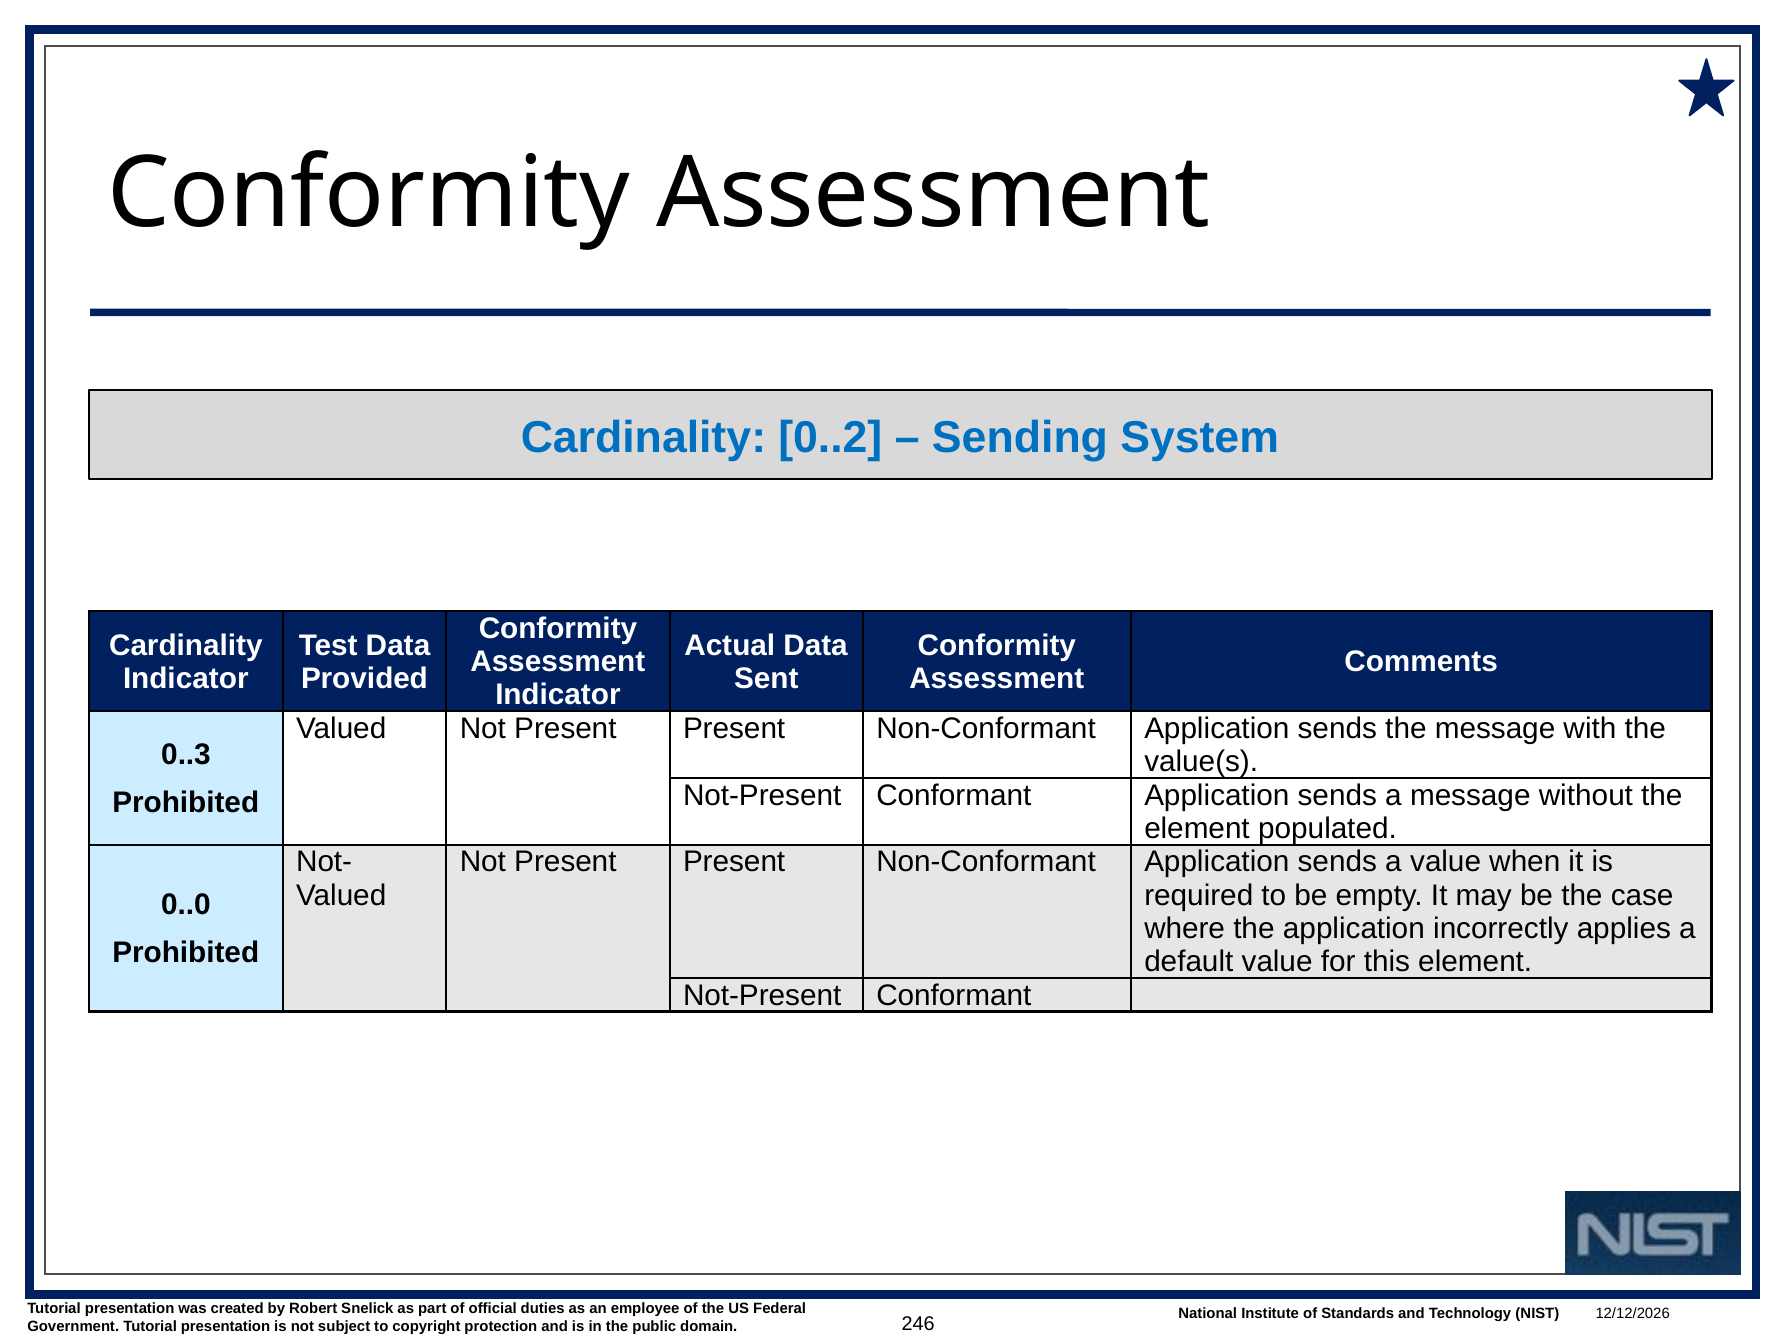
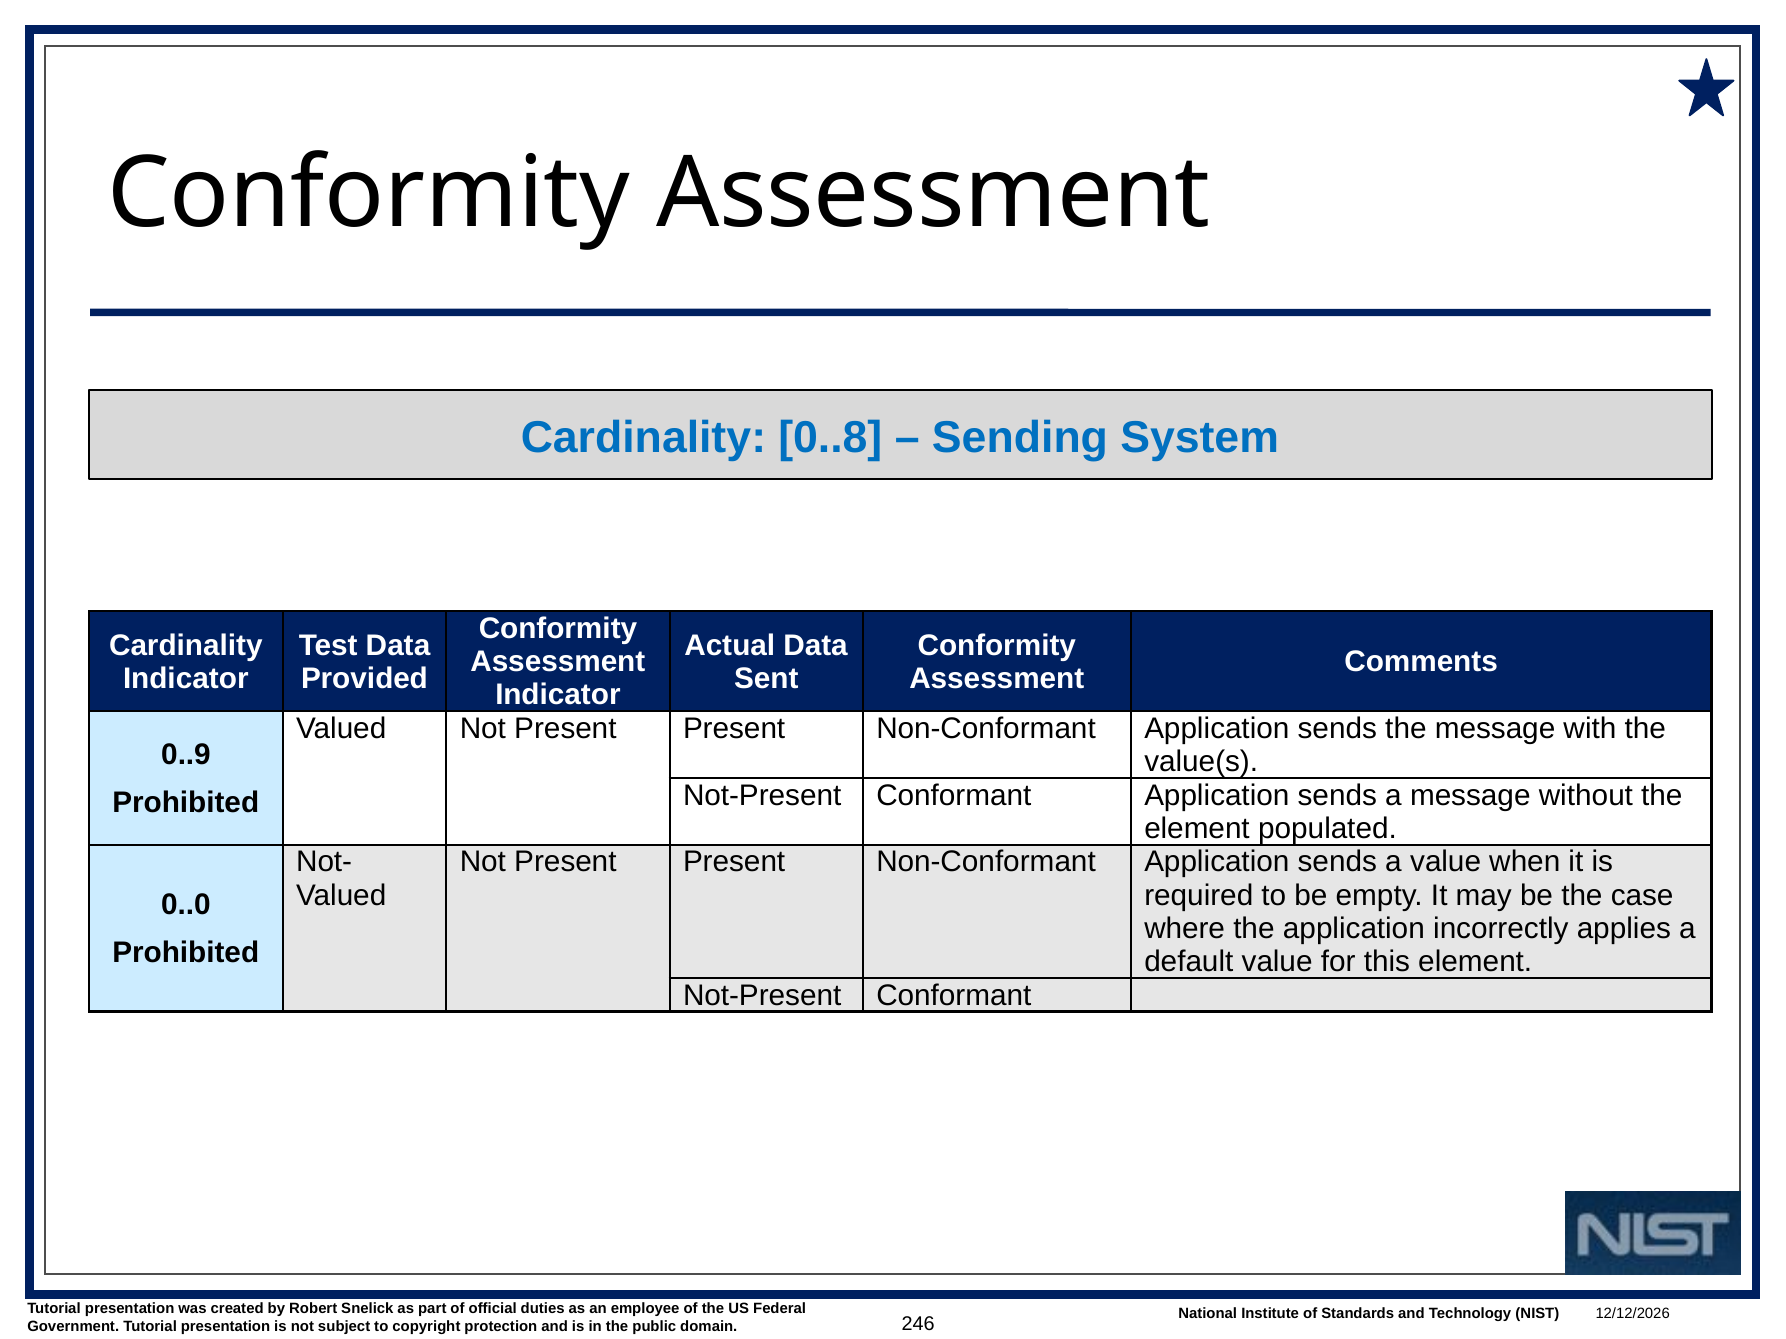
0..2: 0..2 -> 0..8
0..3: 0..3 -> 0..9
